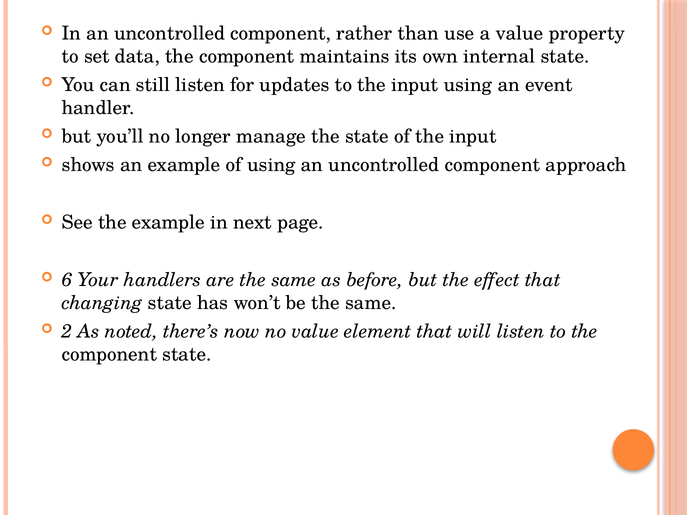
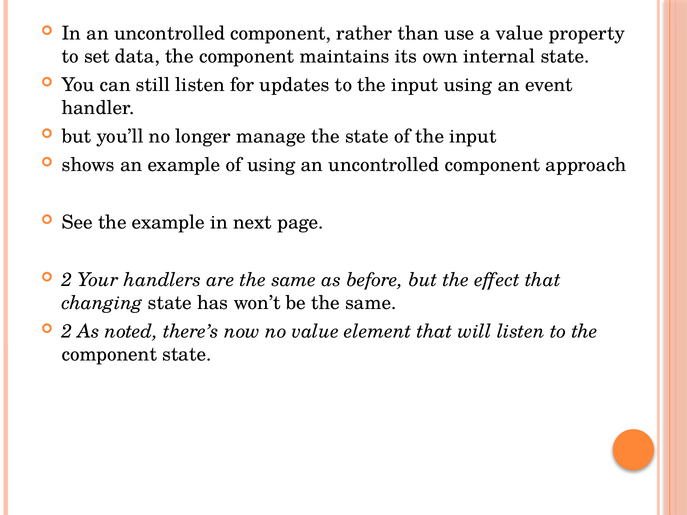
6 at (67, 280): 6 -> 2
